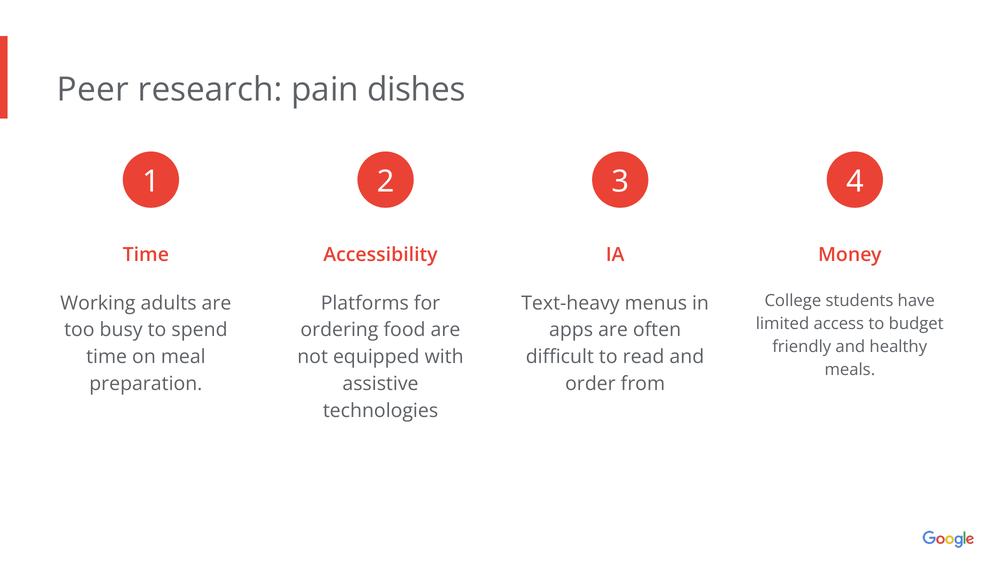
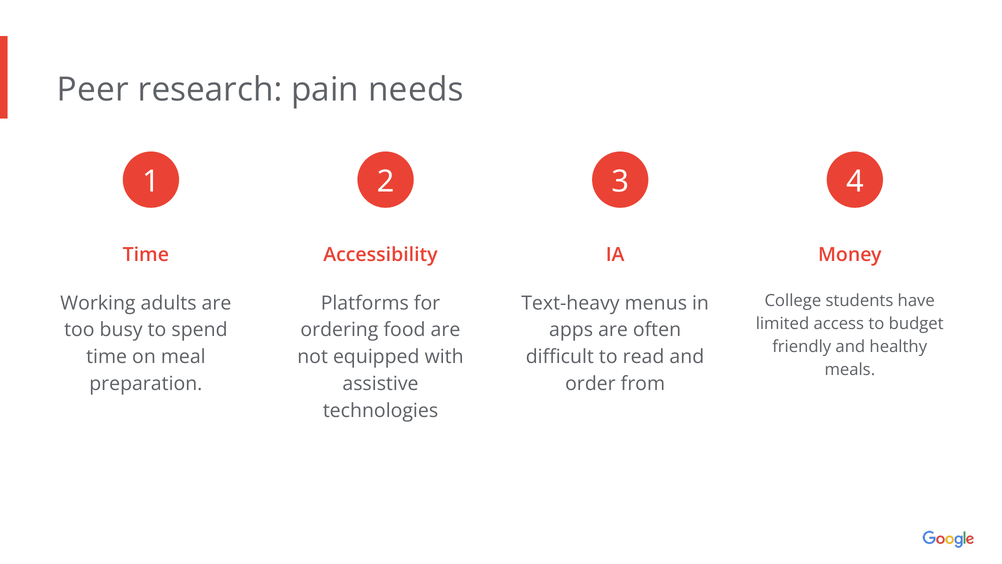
dishes: dishes -> needs
